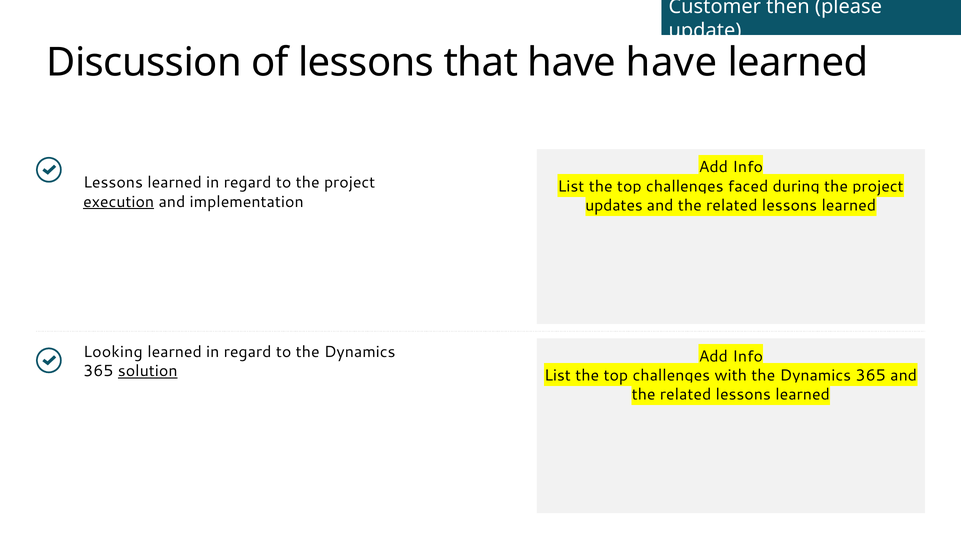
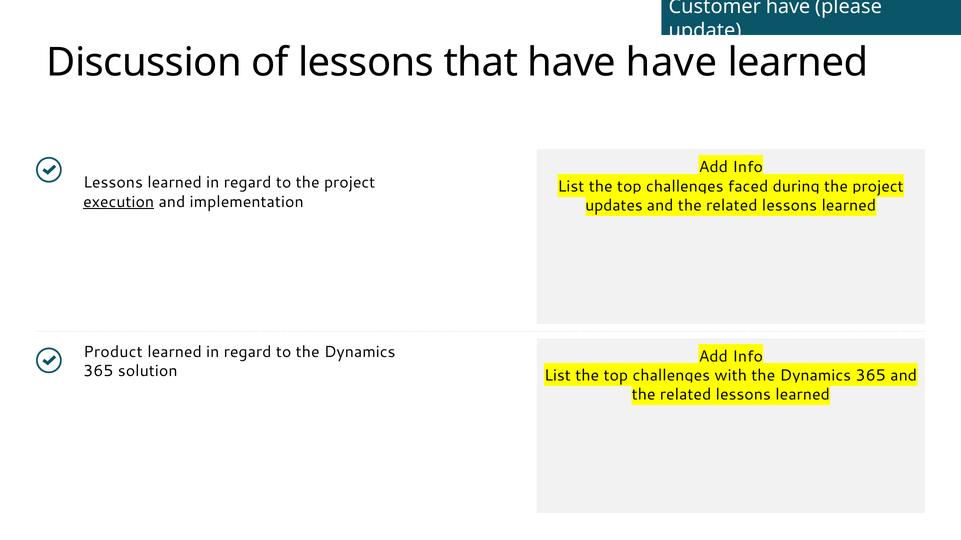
Customer then: then -> have
Looking: Looking -> Product
solution underline: present -> none
